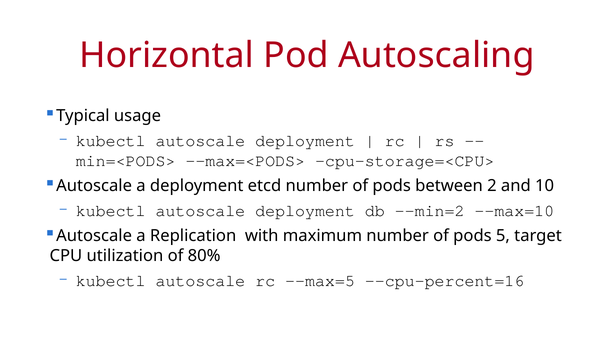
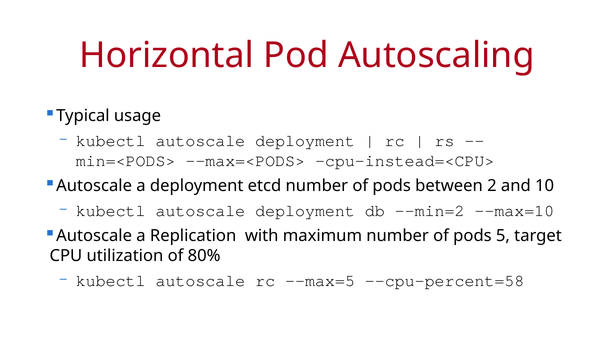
—cpu-storage=<CPU>: —cpu-storage=<CPU> -> —cpu-instead=<CPU>
--cpu-percent=16: --cpu-percent=16 -> --cpu-percent=58
